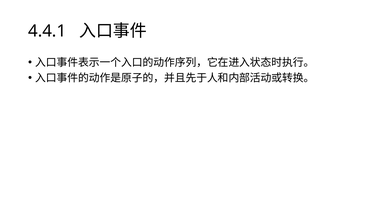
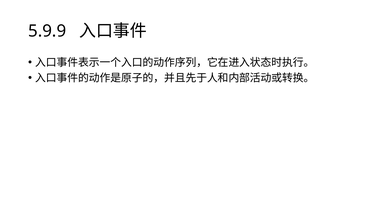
4.4.1: 4.4.1 -> 5.9.9
